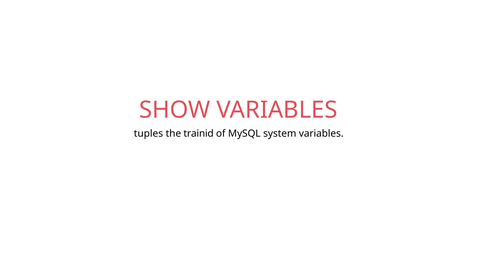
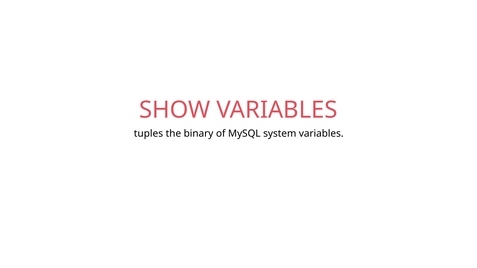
trainid: trainid -> binary
